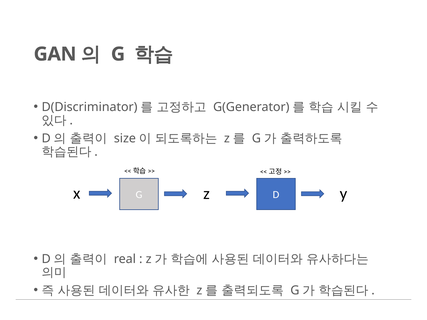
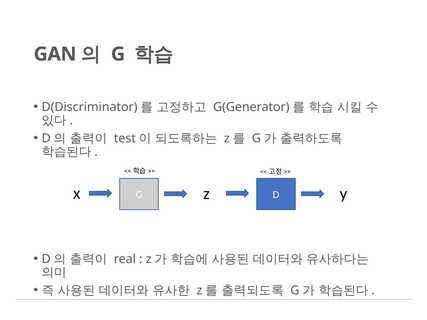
size: size -> test
